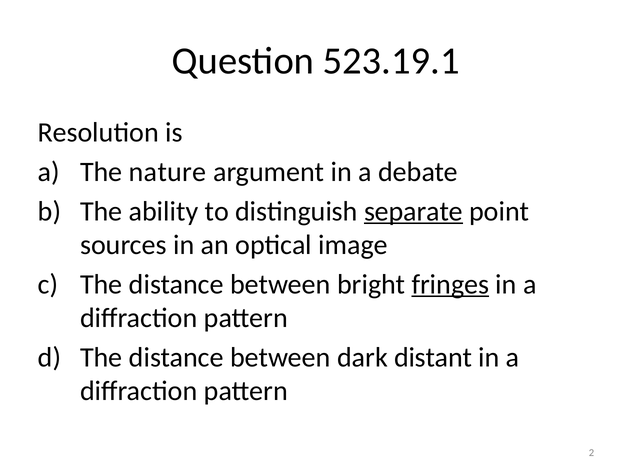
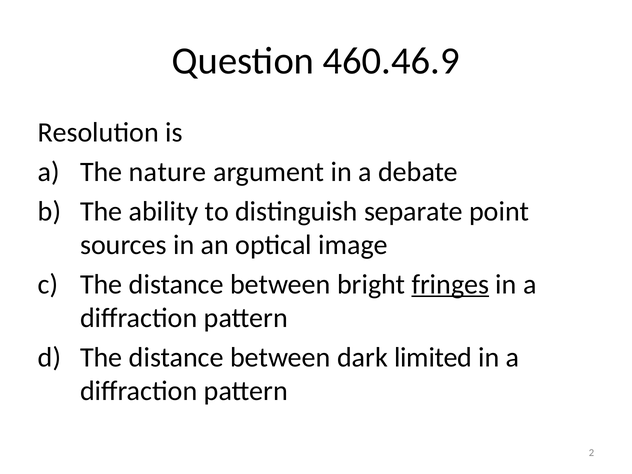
523.19.1: 523.19.1 -> 460.46.9
separate underline: present -> none
distant: distant -> limited
